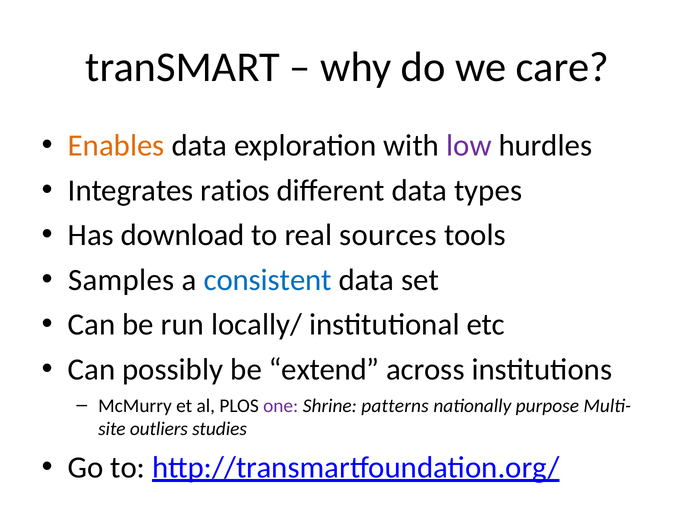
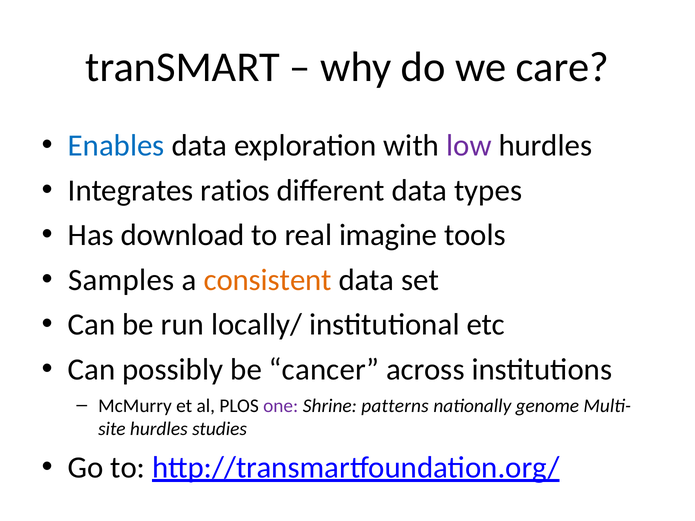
Enables colour: orange -> blue
sources: sources -> imagine
consistent colour: blue -> orange
extend: extend -> cancer
purpose: purpose -> genome
outliers at (159, 429): outliers -> hurdles
